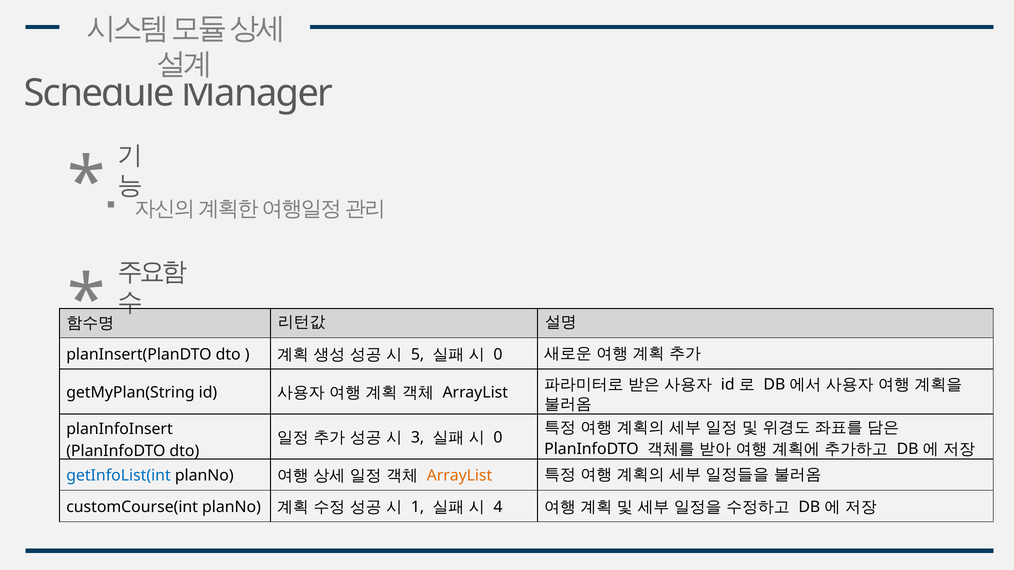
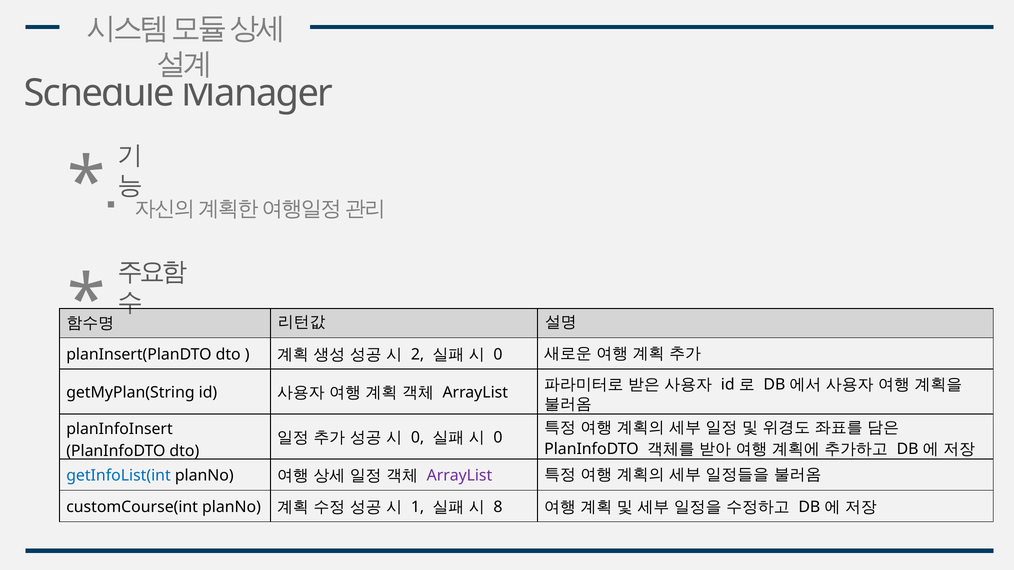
5: 5 -> 2
3 at (418, 438): 3 -> 0
ArrayList at (459, 476) colour: orange -> purple
4: 4 -> 8
